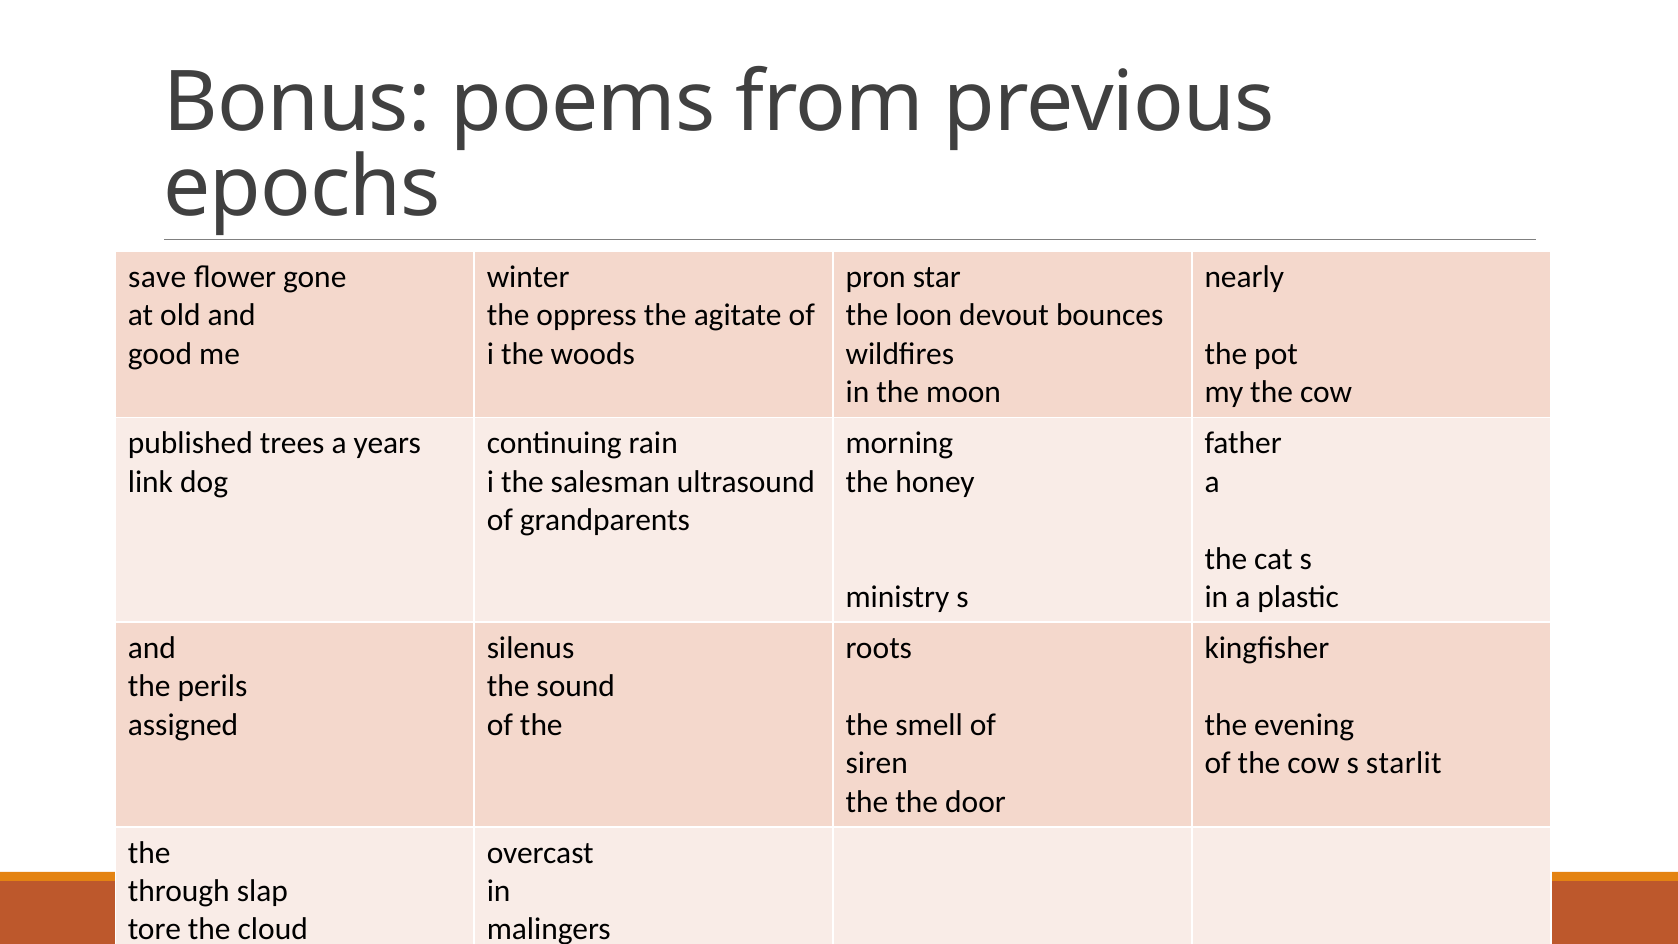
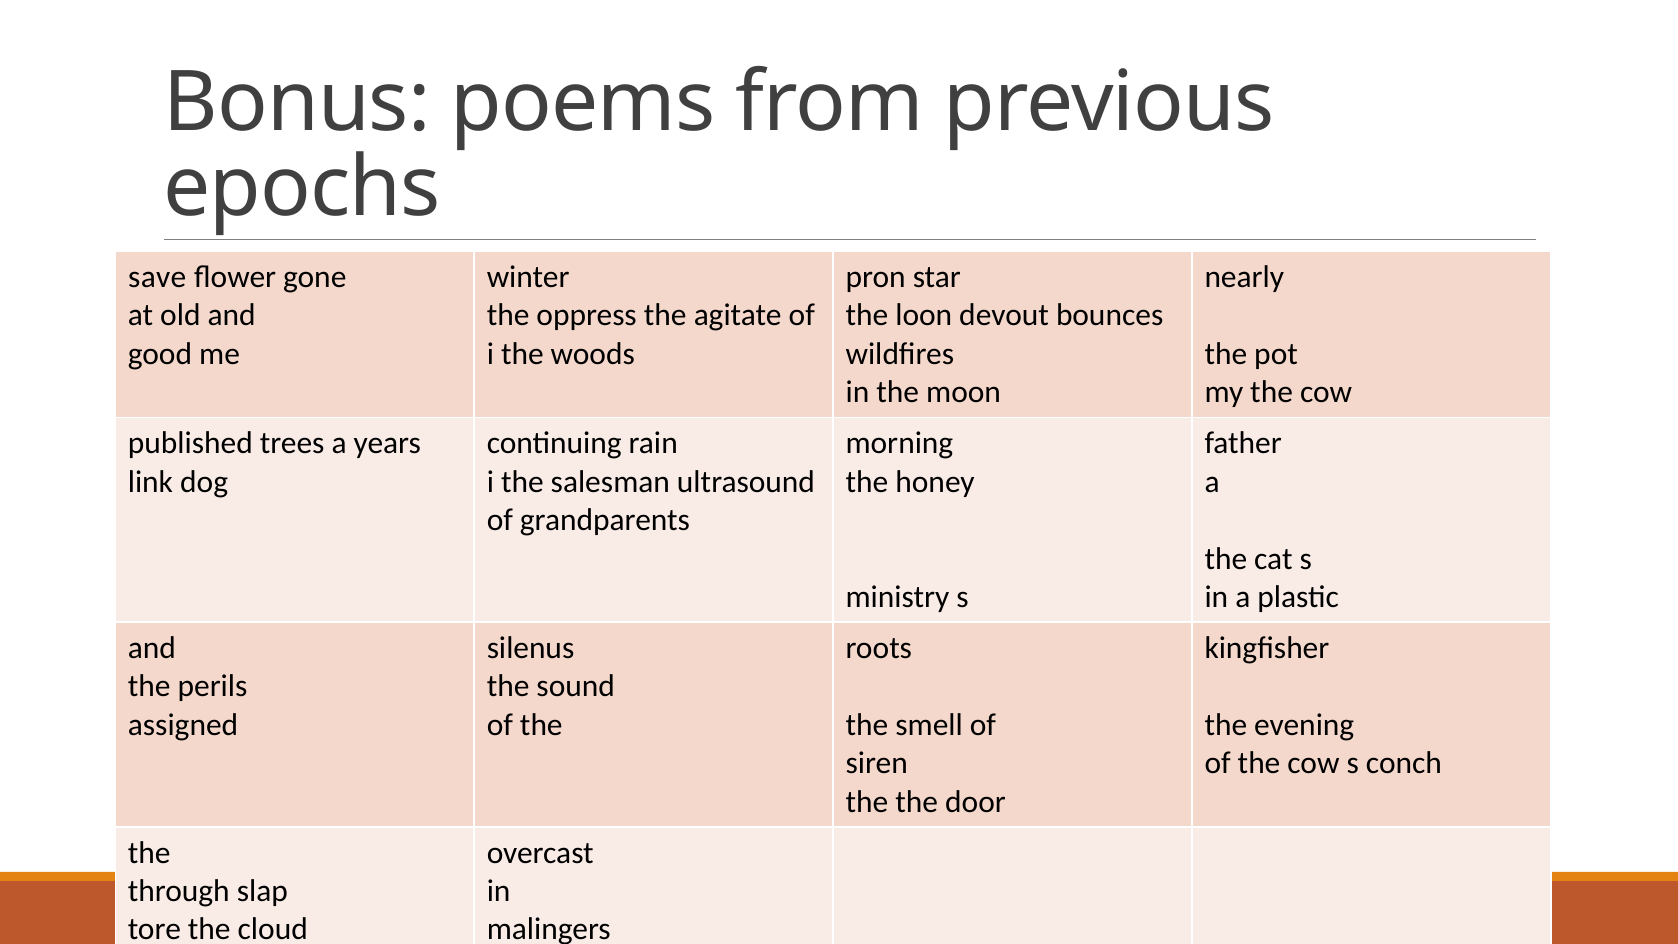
starlit: starlit -> conch
